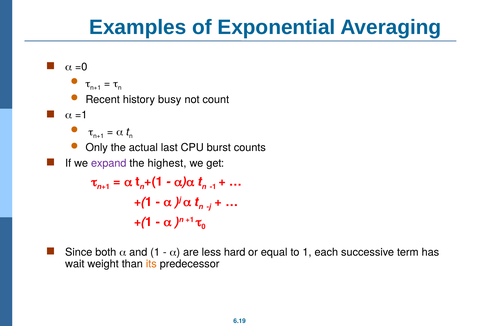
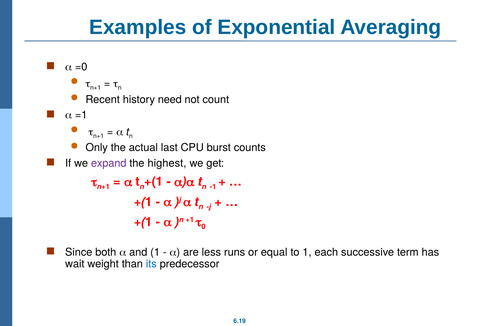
busy: busy -> need
hard: hard -> runs
its colour: orange -> blue
